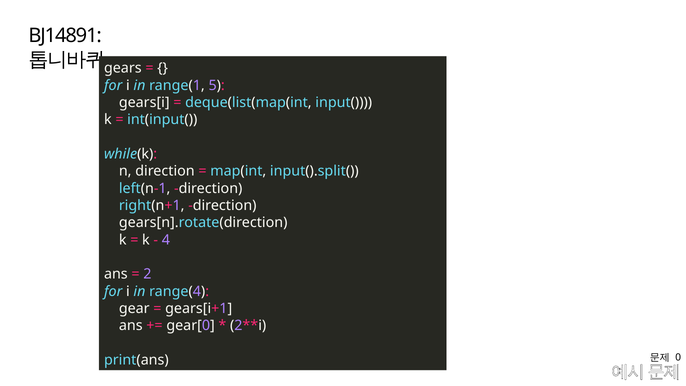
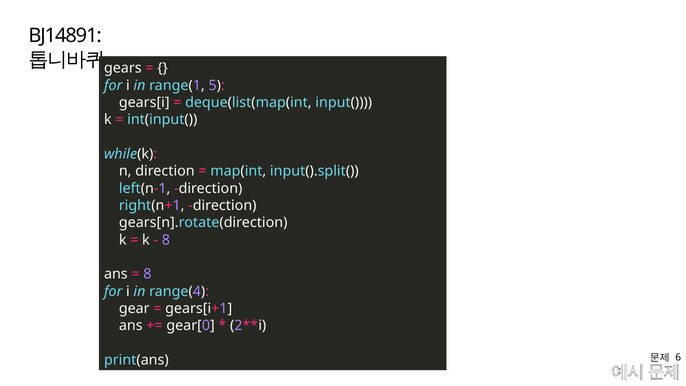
4 at (166, 240): 4 -> 8
2 at (147, 274): 2 -> 8
0: 0 -> 6
